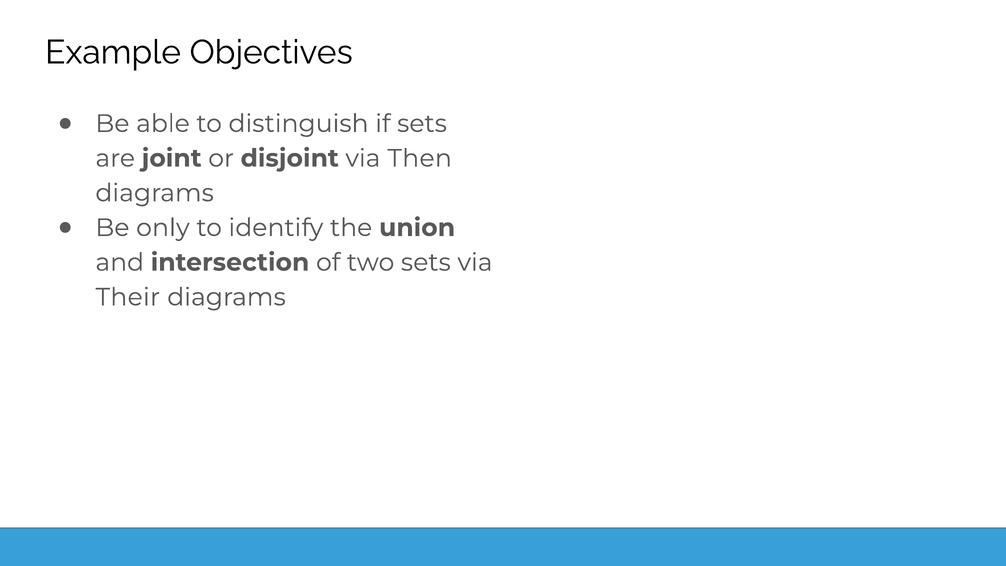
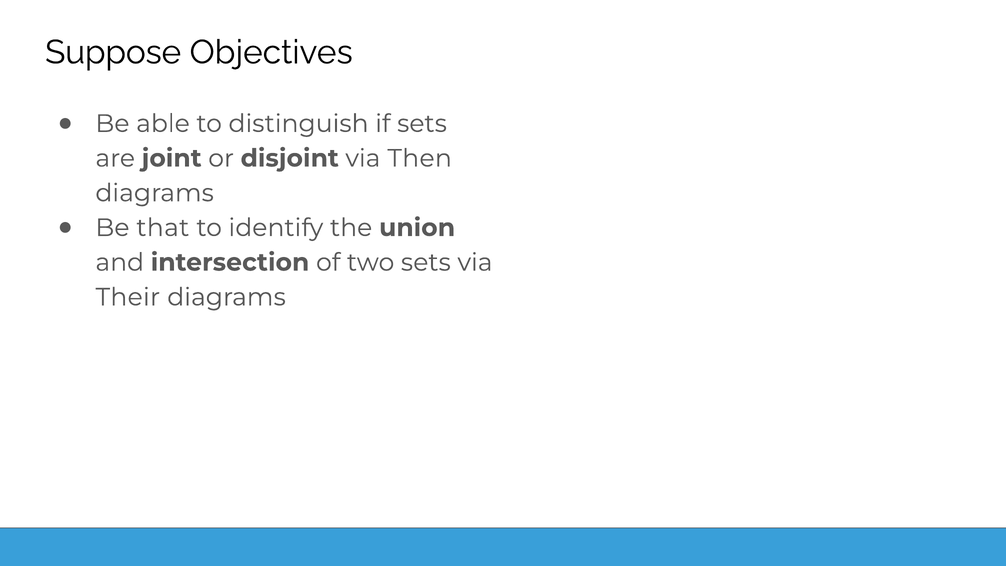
Example: Example -> Suppose
only: only -> that
